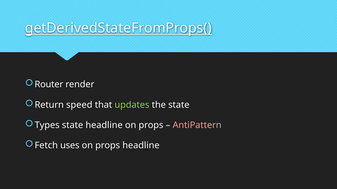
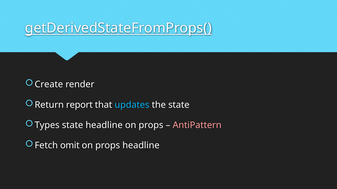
Router: Router -> Create
speed: speed -> report
updates colour: light green -> light blue
uses: uses -> omit
